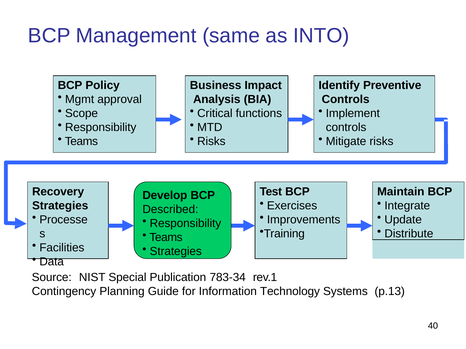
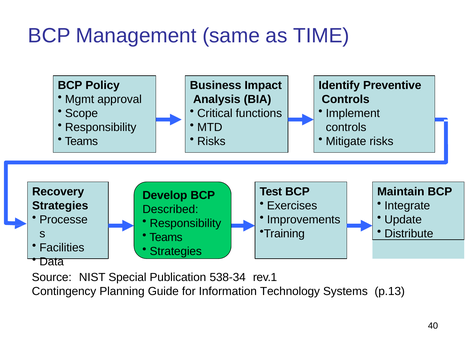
INTO: INTO -> TIME
783-34: 783-34 -> 538-34
